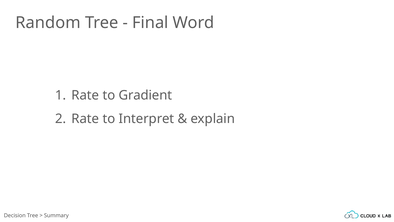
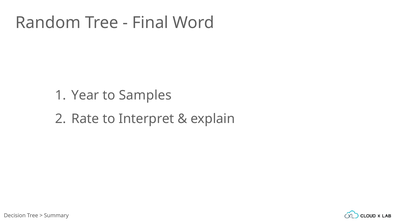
Rate at (85, 95): Rate -> Year
Gradient: Gradient -> Samples
